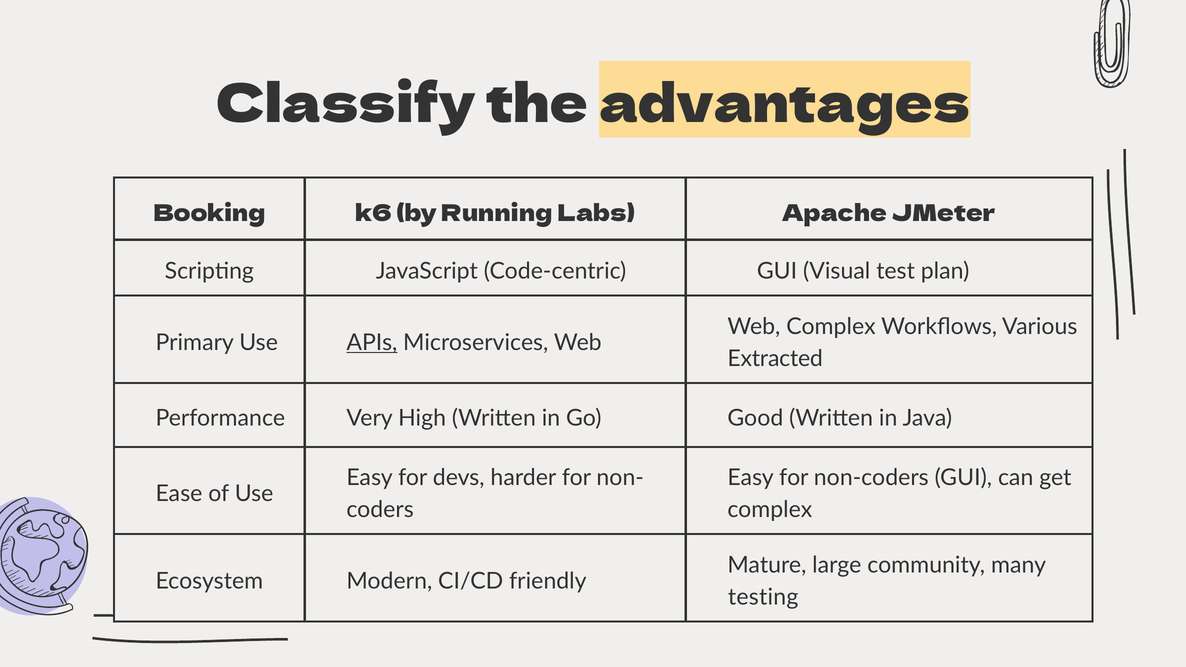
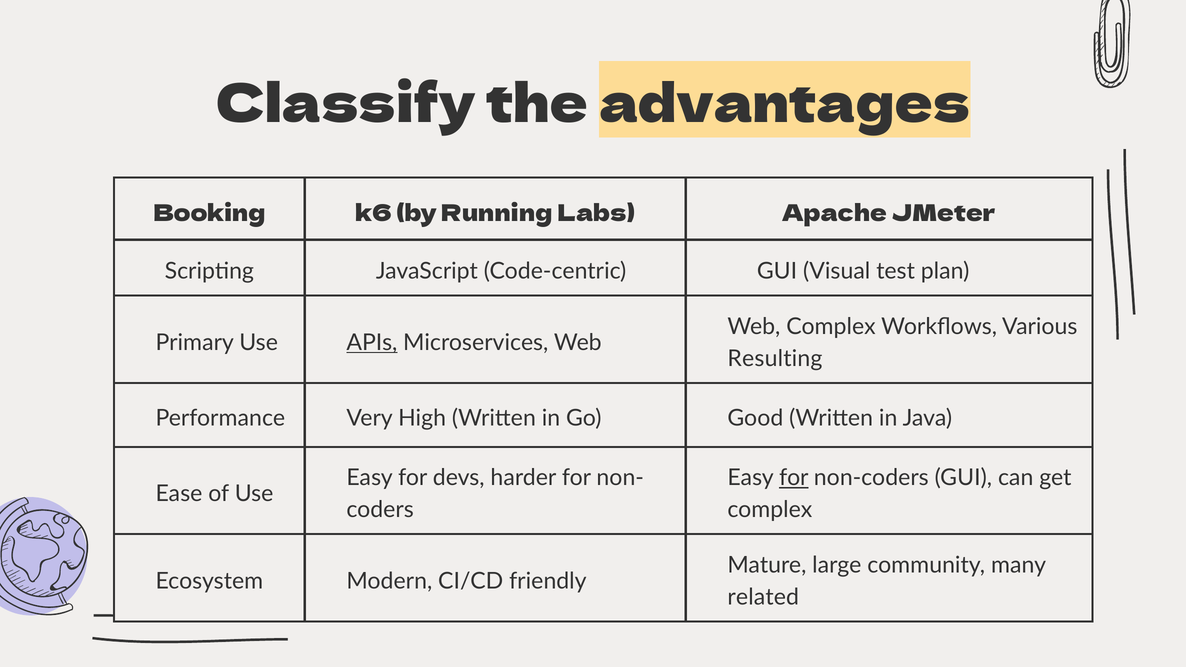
Extracted: Extracted -> Resulting
for at (794, 478) underline: none -> present
testing: testing -> related
